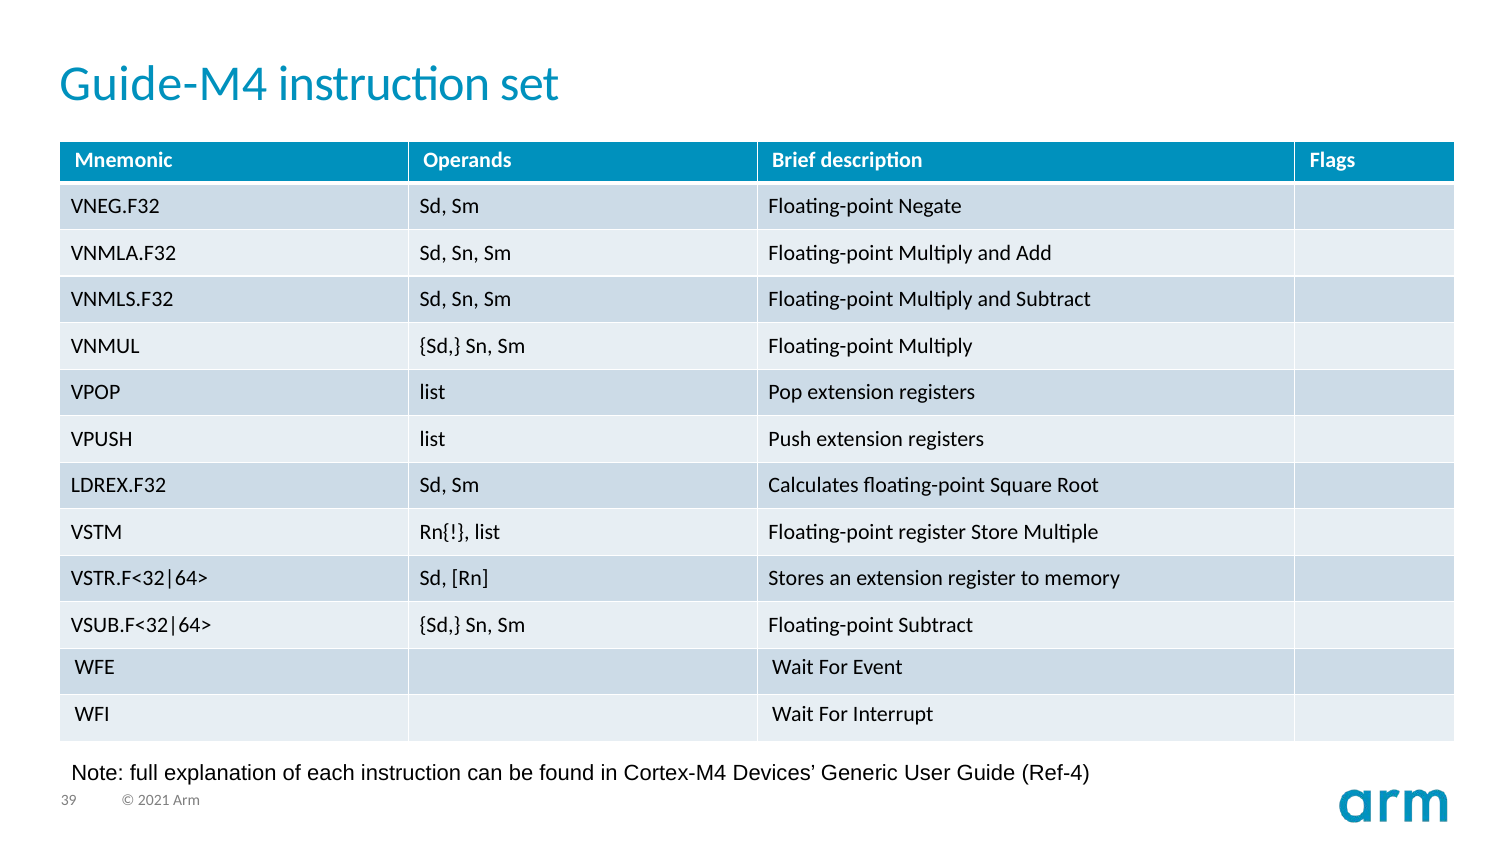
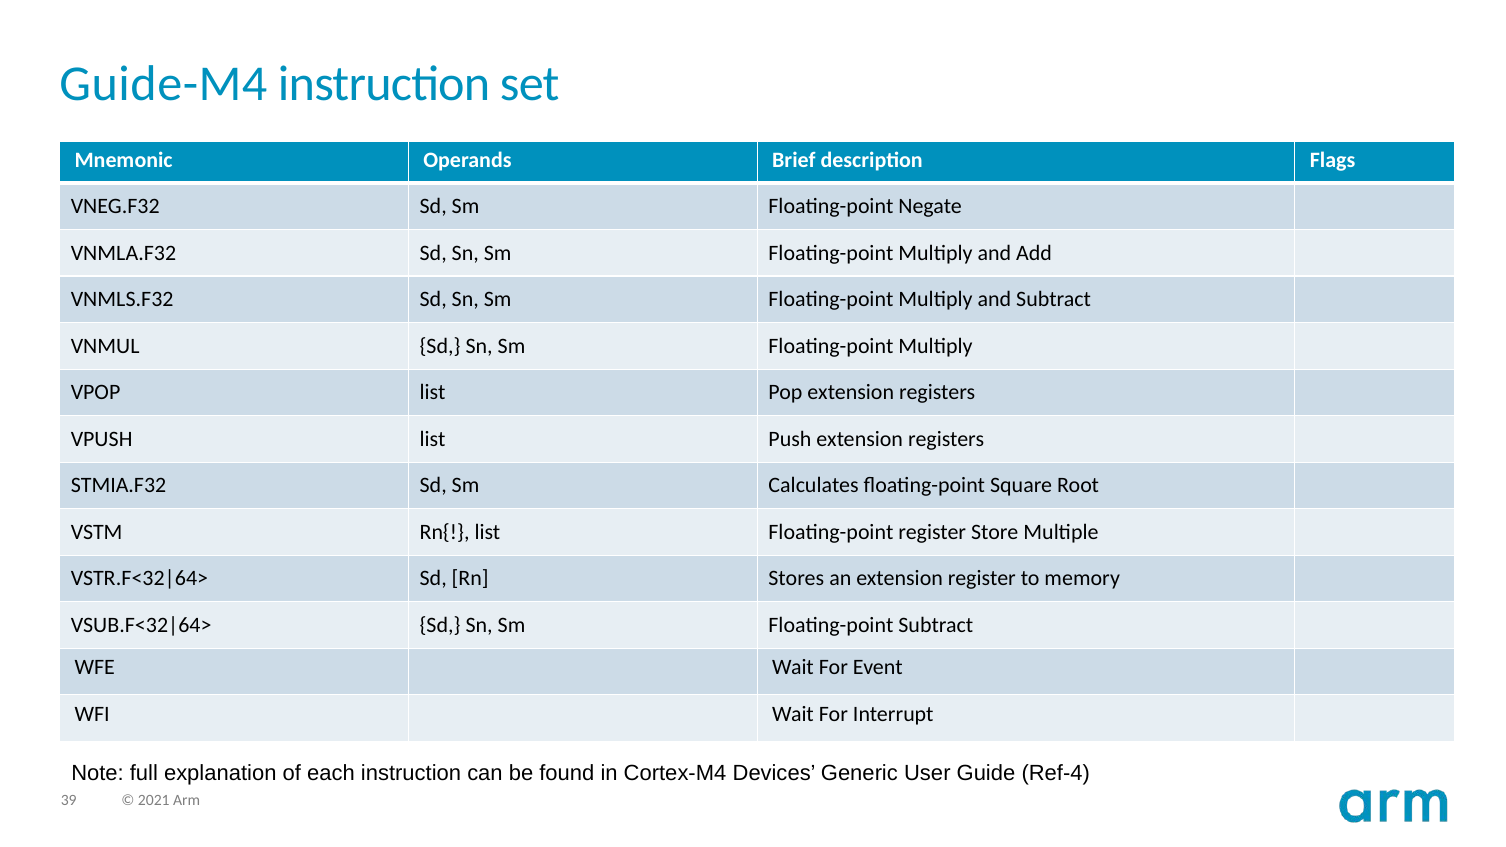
LDREX.F32: LDREX.F32 -> STMIA.F32
